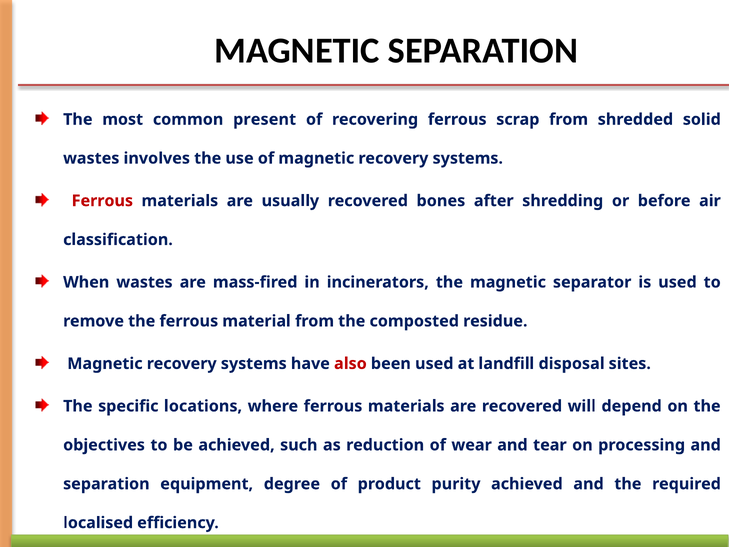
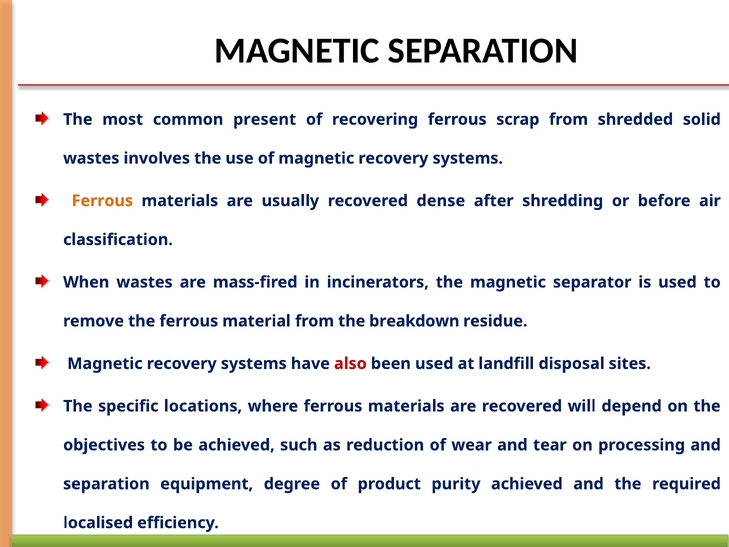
Ferrous at (102, 201) colour: red -> orange
bones: bones -> dense
composted: composted -> breakdown
